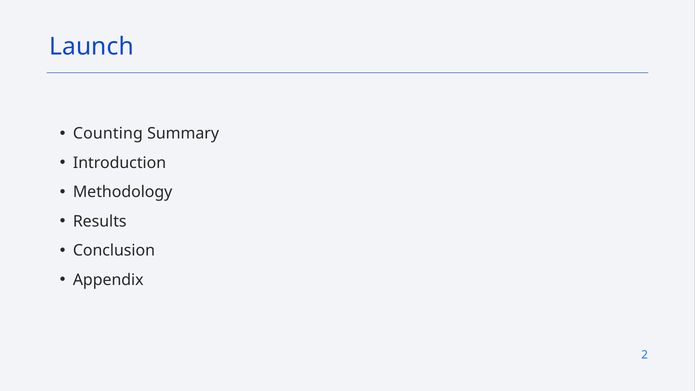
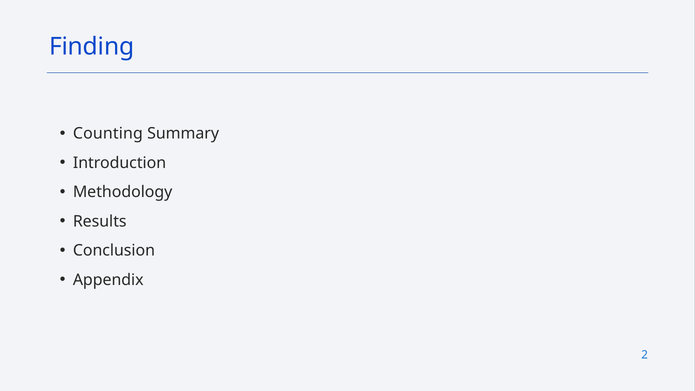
Launch: Launch -> Finding
